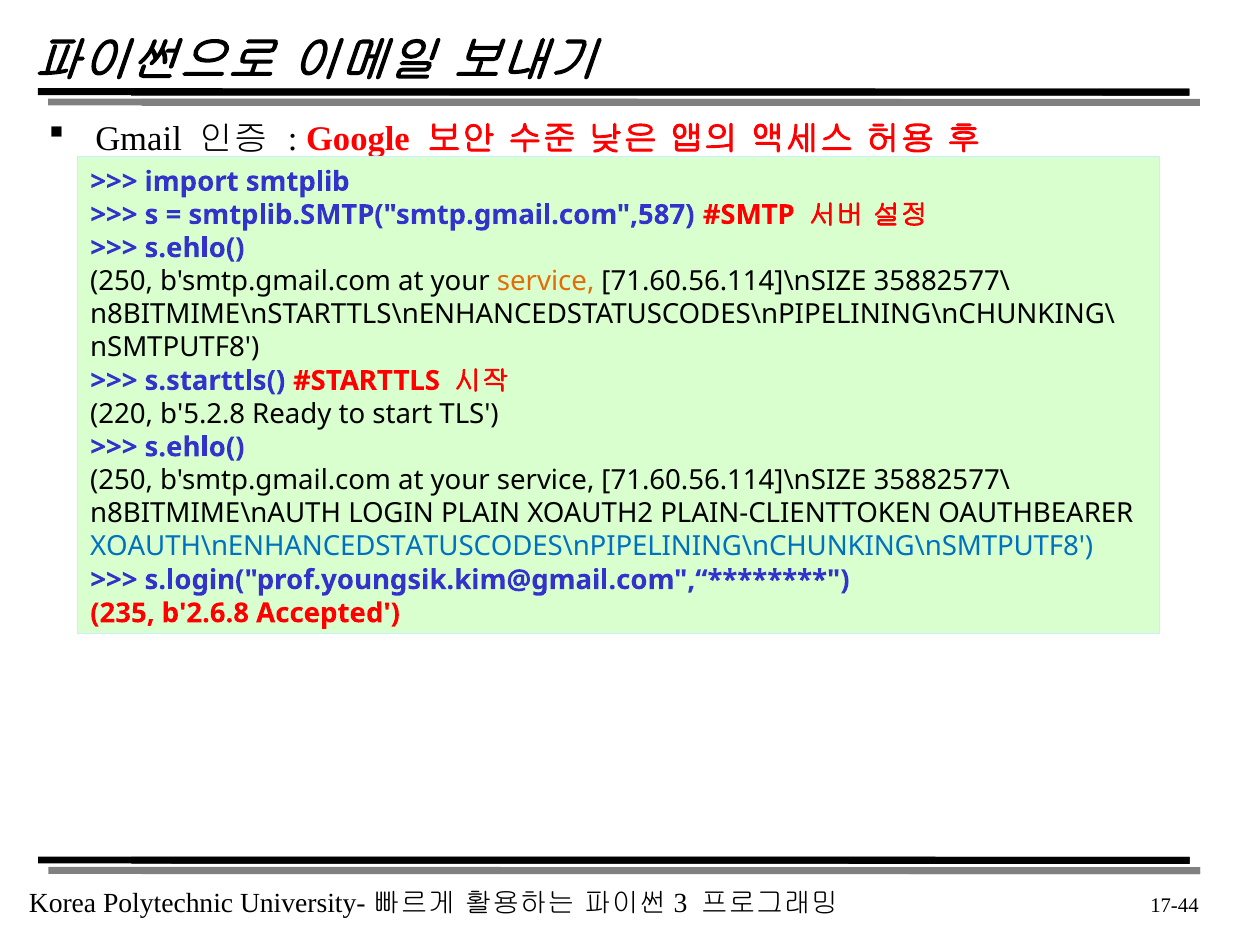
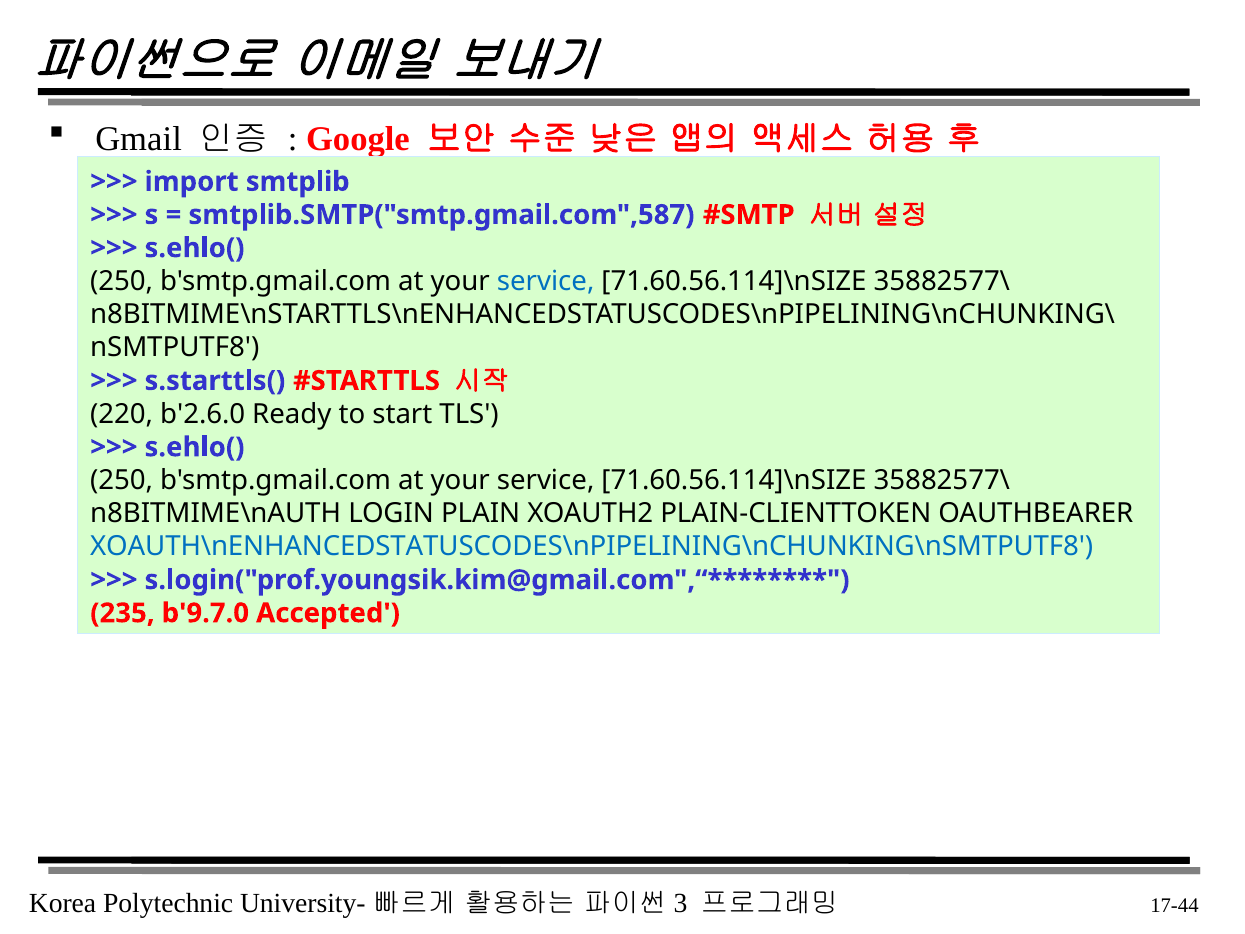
service at (546, 281) colour: orange -> blue
b'5.2.8: b'5.2.8 -> b'2.6.0
b'2.6.8: b'2.6.8 -> b'9.7.0
